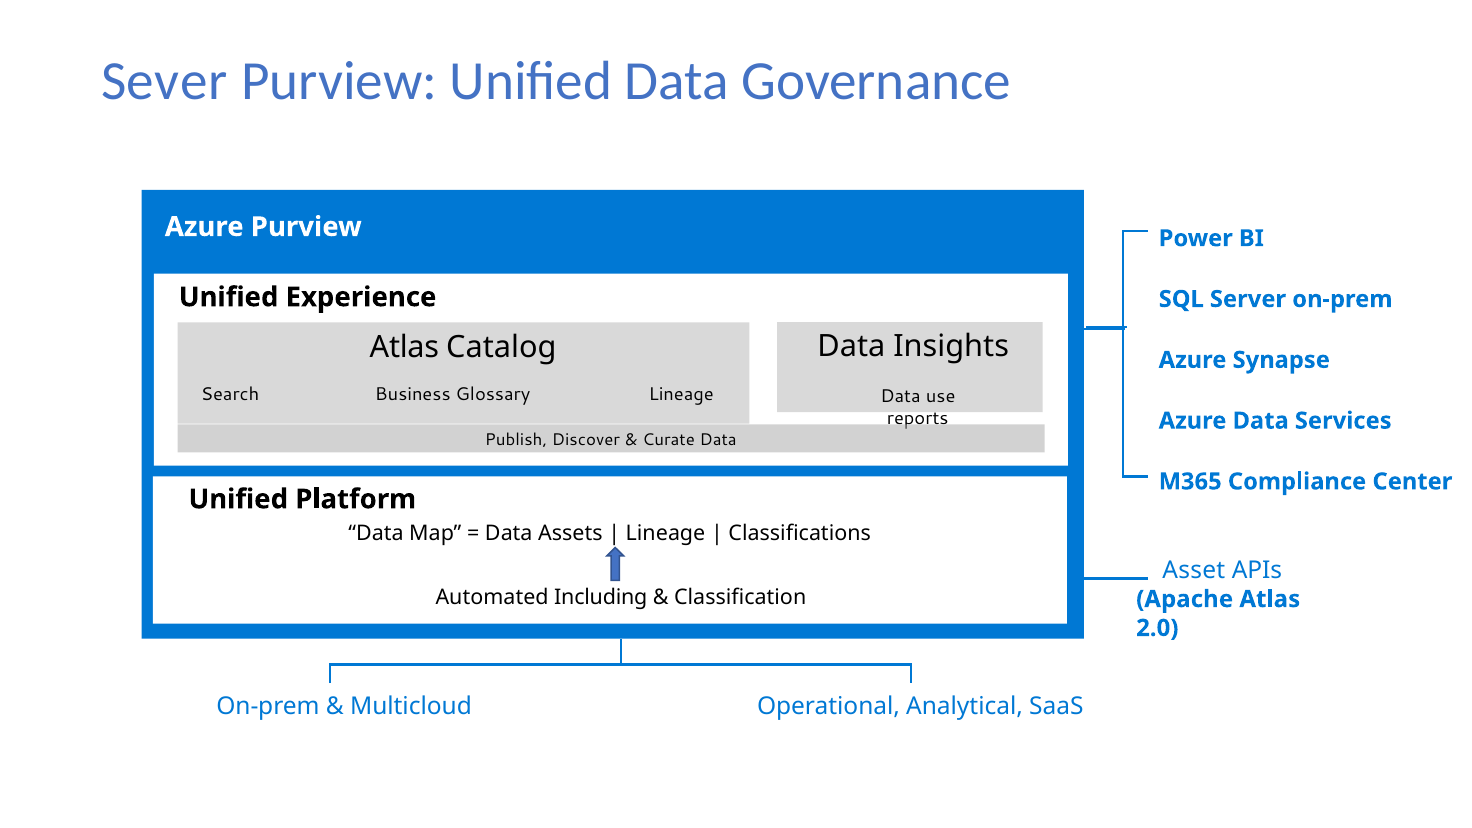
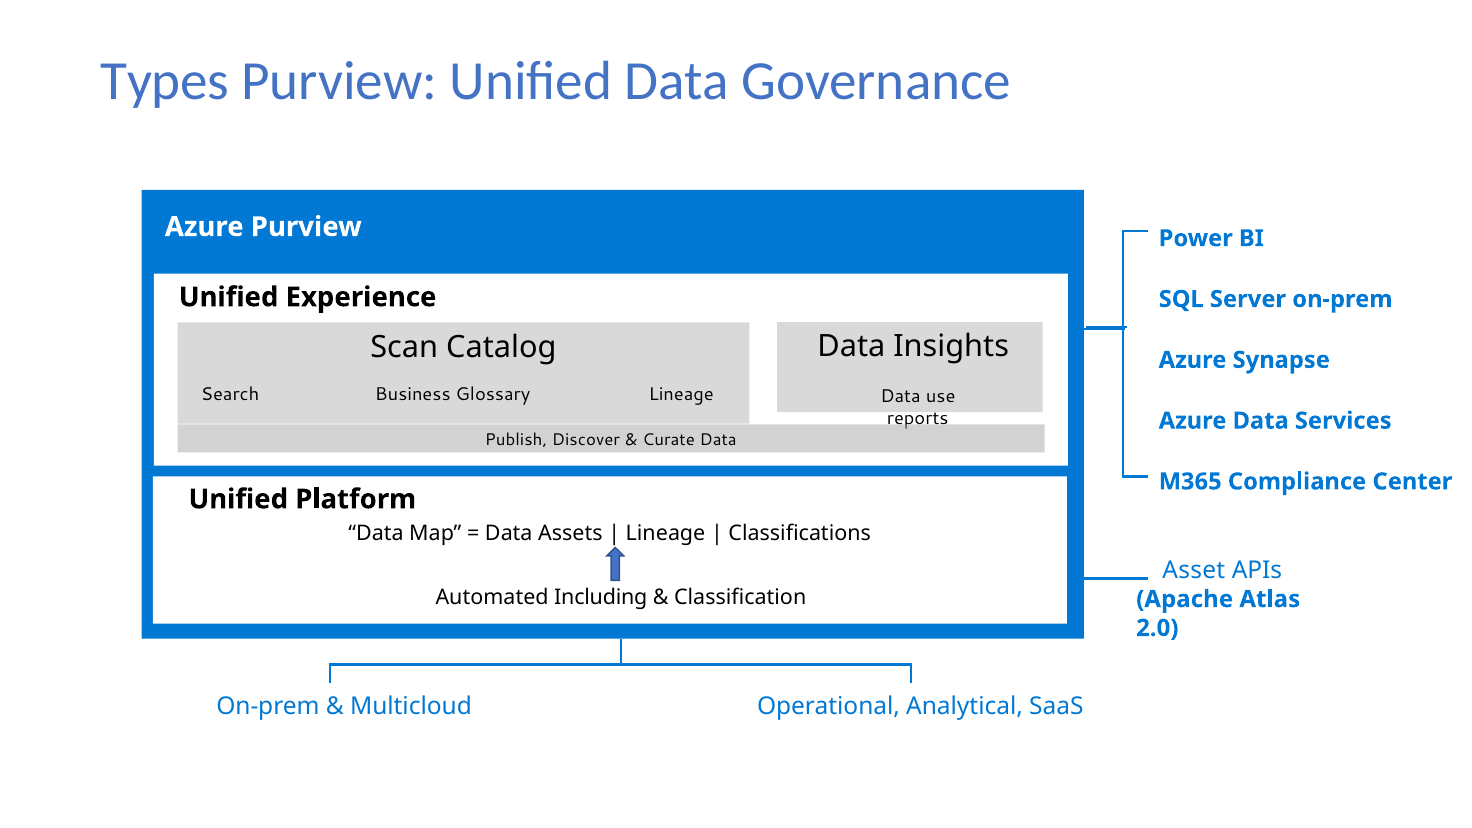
Sever: Sever -> Types
Atlas at (404, 347): Atlas -> Scan
